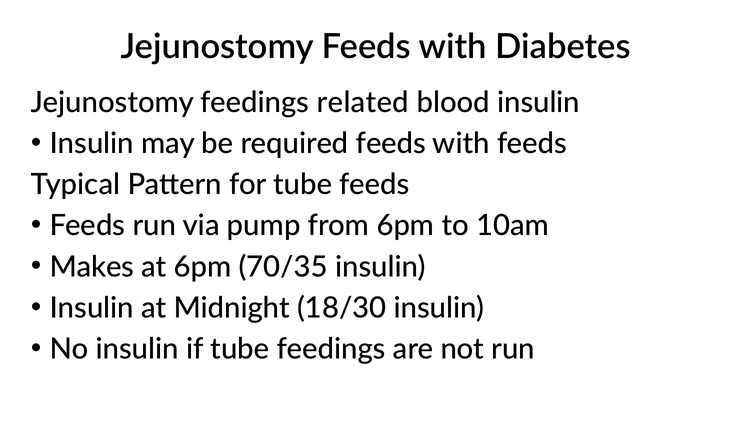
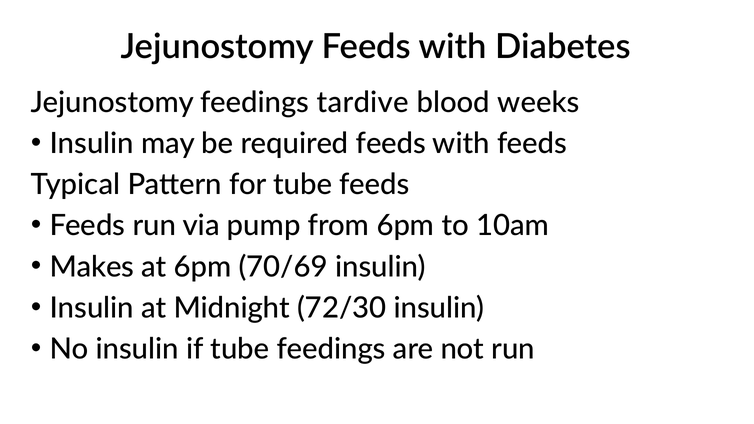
related: related -> tardive
blood insulin: insulin -> weeks
70/35: 70/35 -> 70/69
18/30: 18/30 -> 72/30
